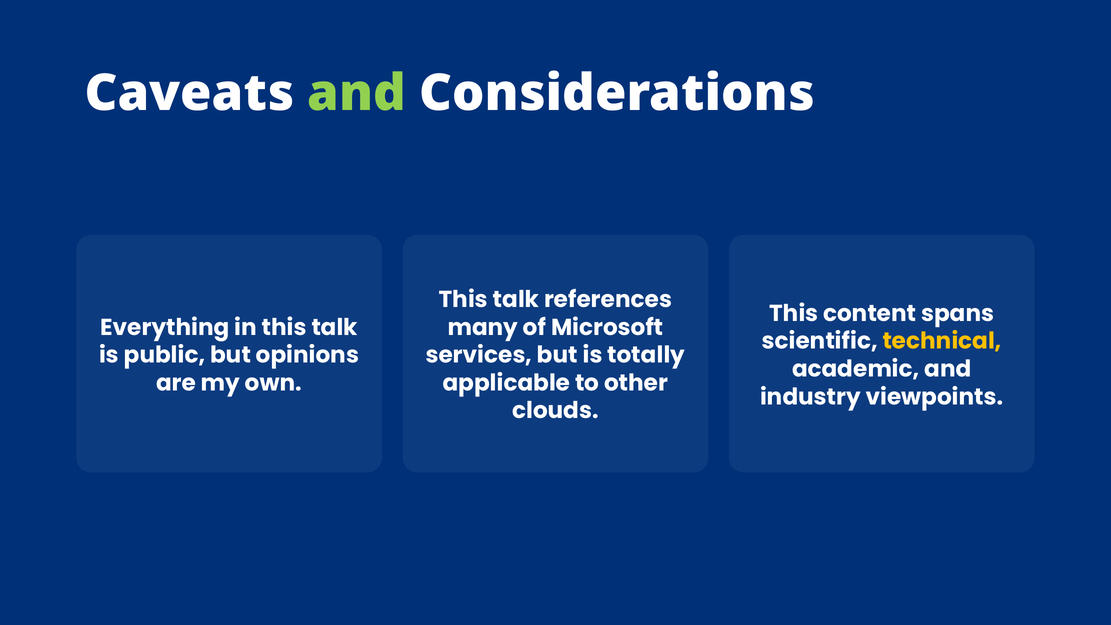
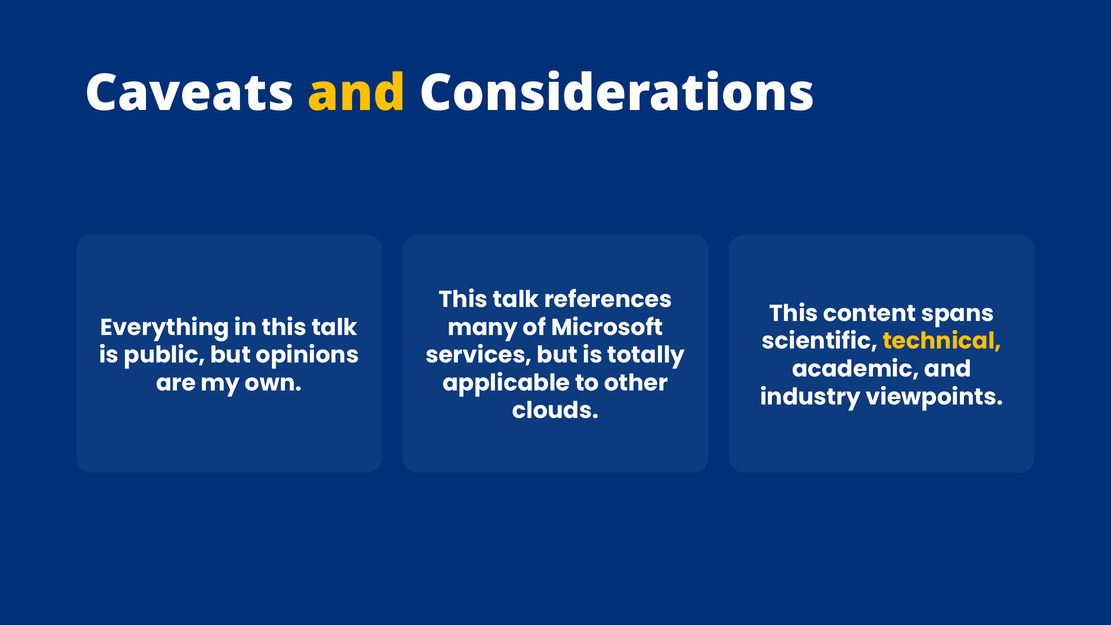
and at (357, 93) colour: light green -> yellow
